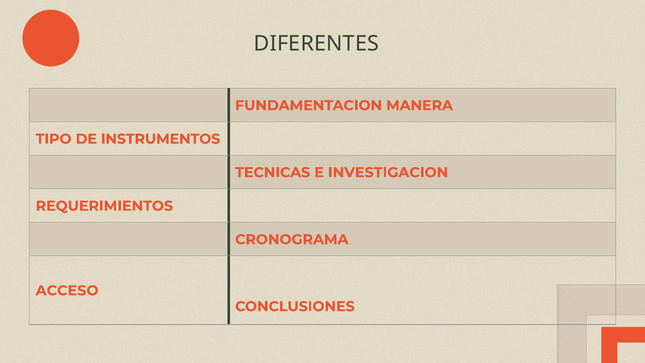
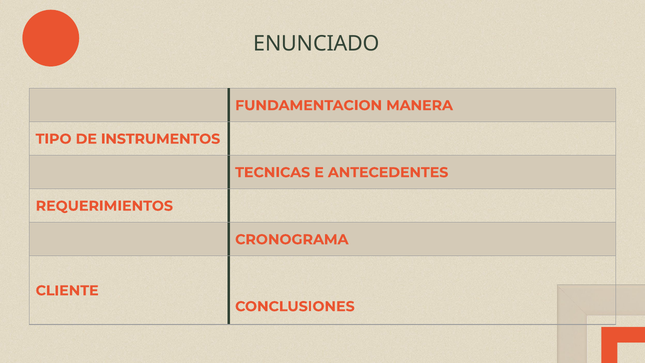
DIFERENTES: DIFERENTES -> ENUNCIADO
INVESTIGACION: INVESTIGACION -> ANTECEDENTES
ACCESO: ACCESO -> CLIENTE
